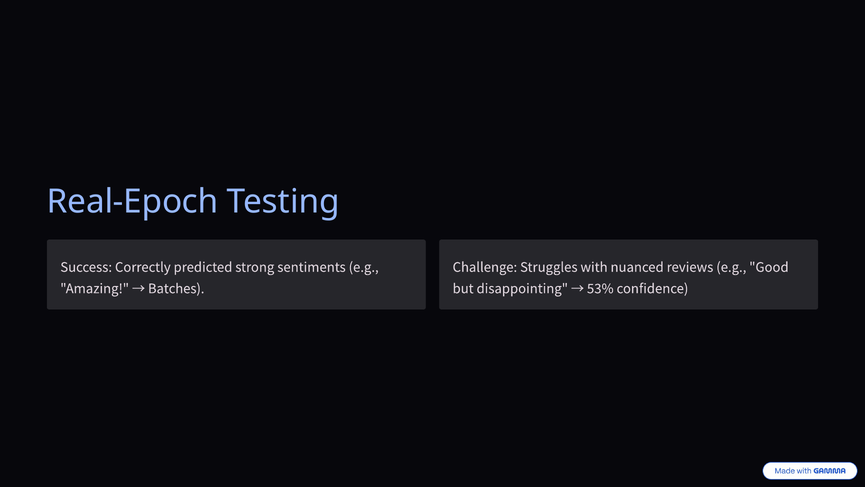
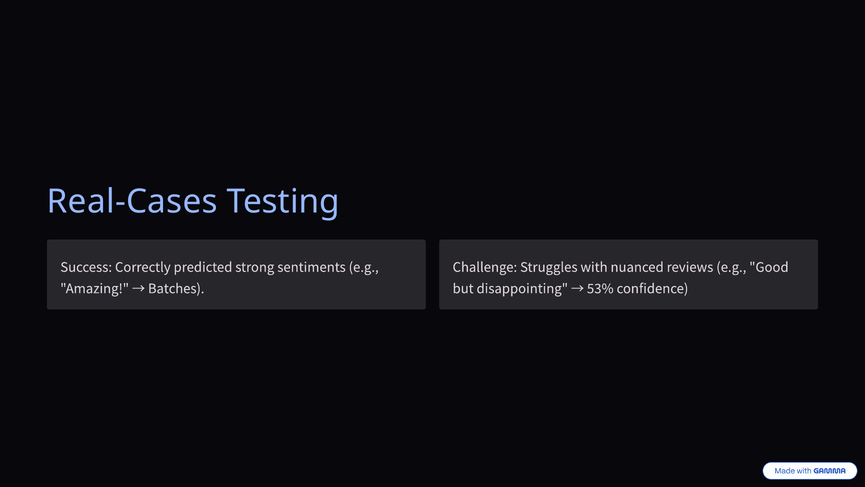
Real-Epoch: Real-Epoch -> Real-Cases
